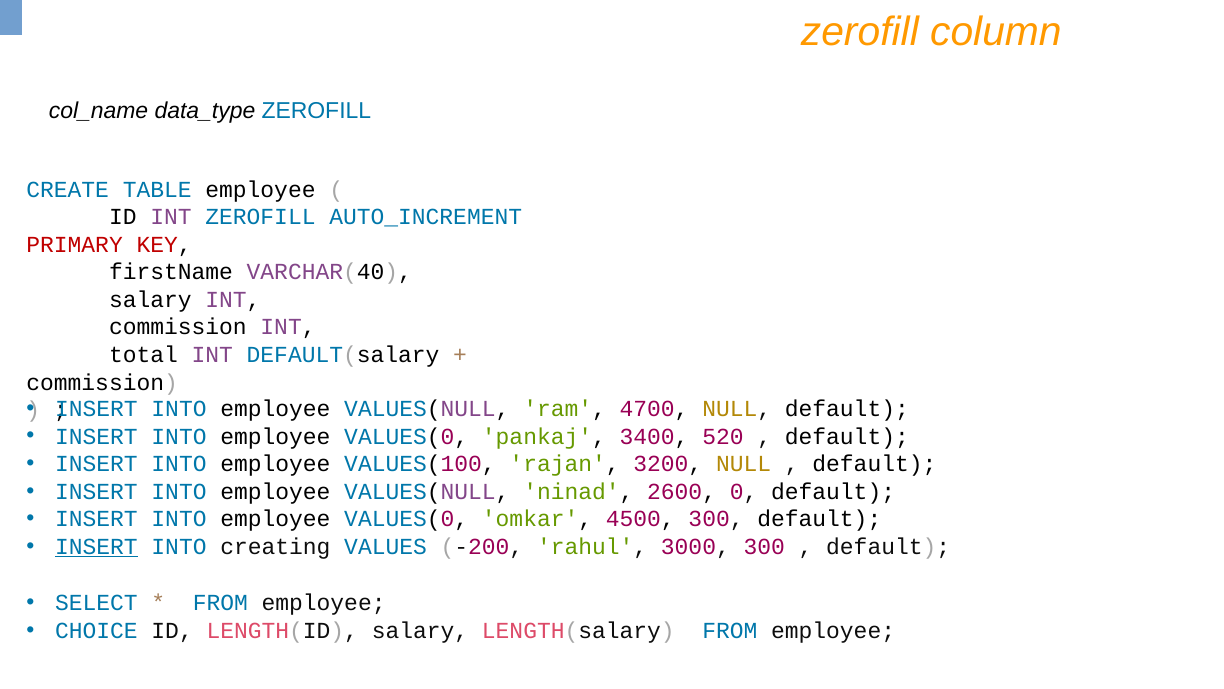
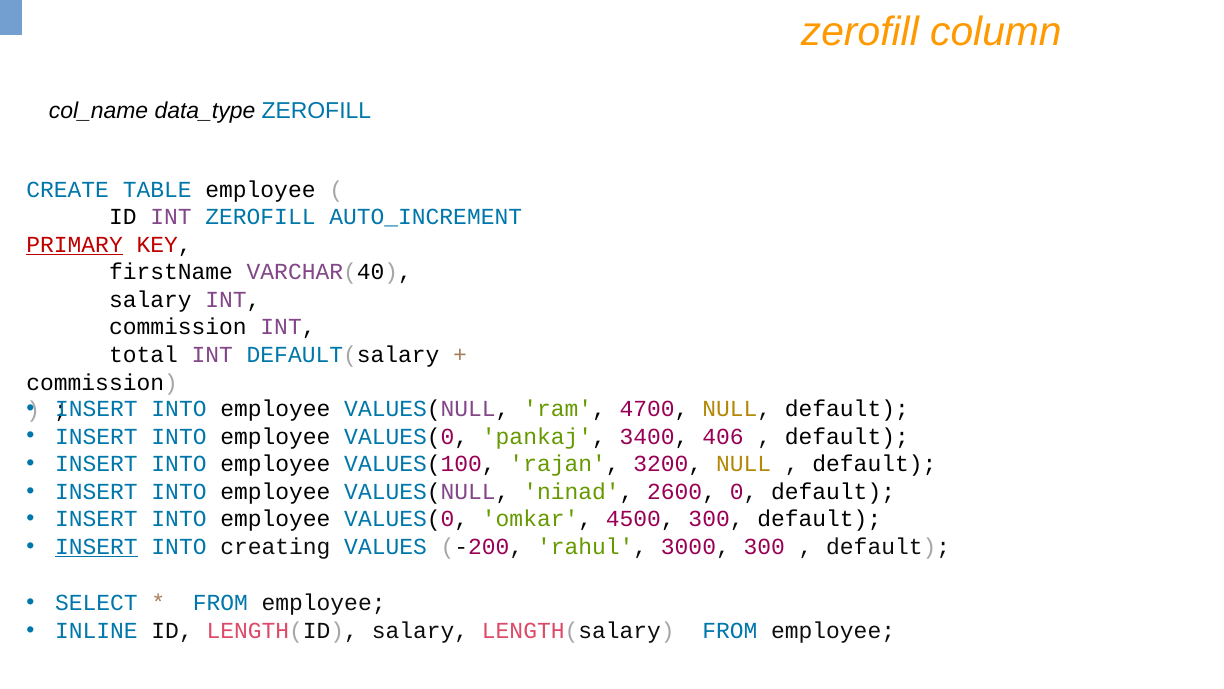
PRIMARY underline: none -> present
520: 520 -> 406
CHOICE: CHOICE -> INLINE
